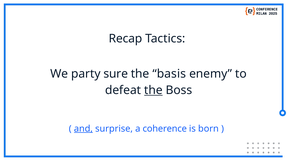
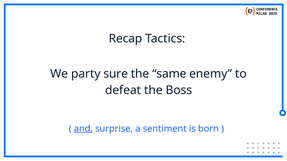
basis: basis -> same
the at (153, 90) underline: present -> none
coherence: coherence -> sentiment
